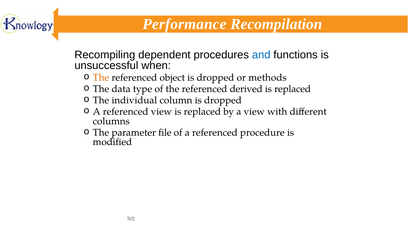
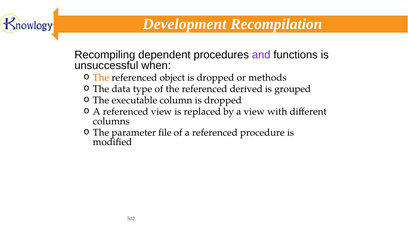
Performance: Performance -> Development
and colour: blue -> purple
replaced at (293, 89): replaced -> grouped
individual: individual -> executable
